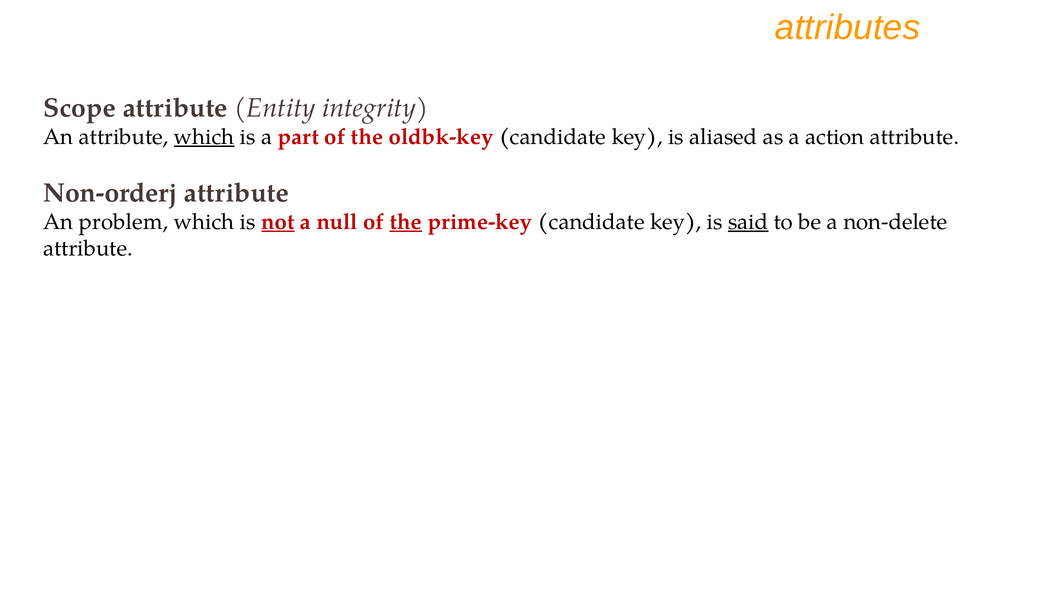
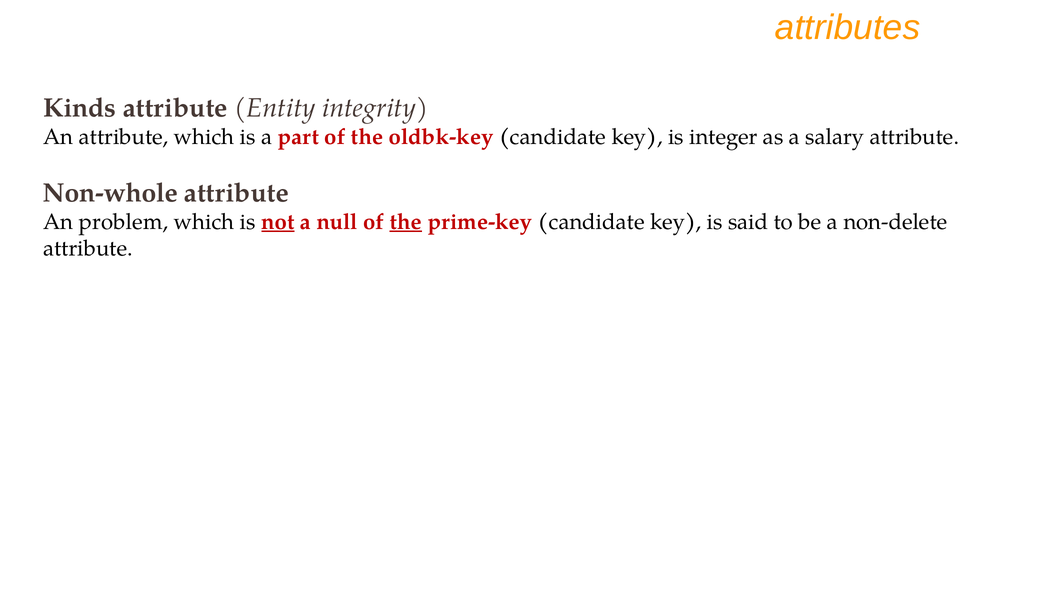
Scope: Scope -> Kinds
which at (204, 137) underline: present -> none
aliased: aliased -> integer
action: action -> salary
Non-orderj: Non-orderj -> Non-whole
said underline: present -> none
